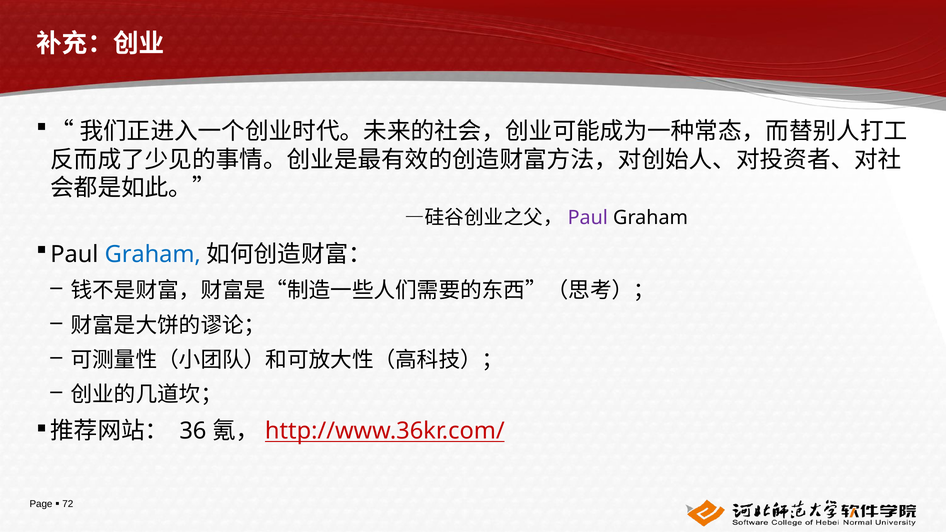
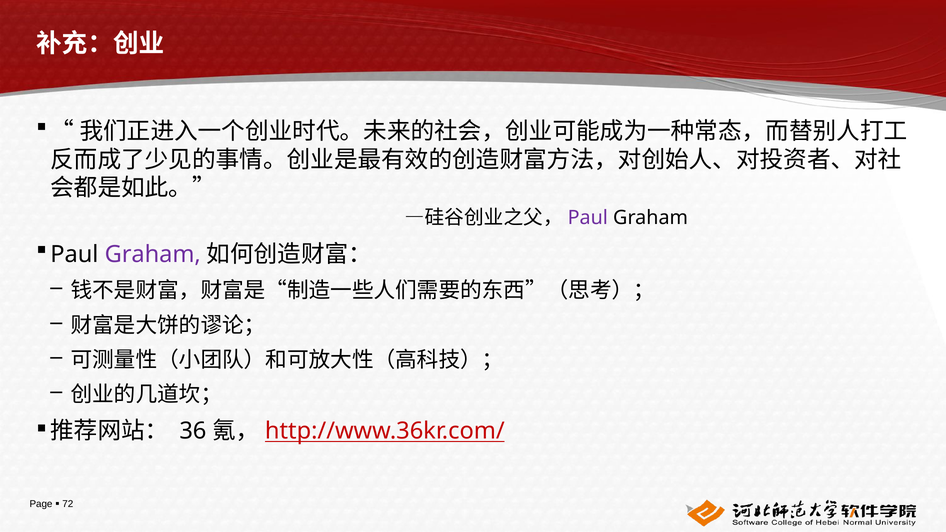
Graham at (153, 254) colour: blue -> purple
